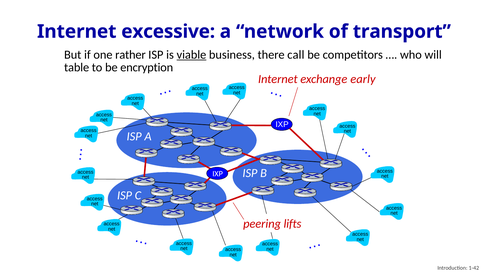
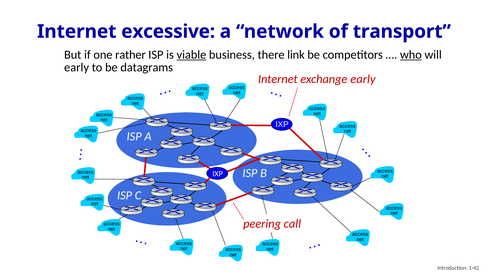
call: call -> link
who underline: none -> present
table at (77, 67): table -> early
encryption: encryption -> datagrams
lifts: lifts -> call
